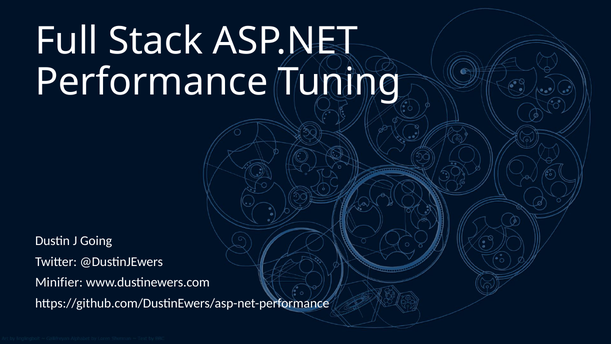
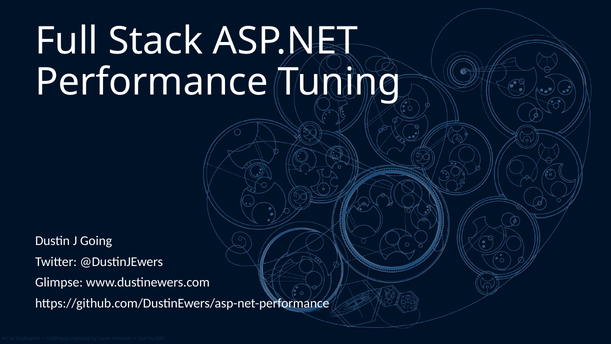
Minifier: Minifier -> Glimpse
